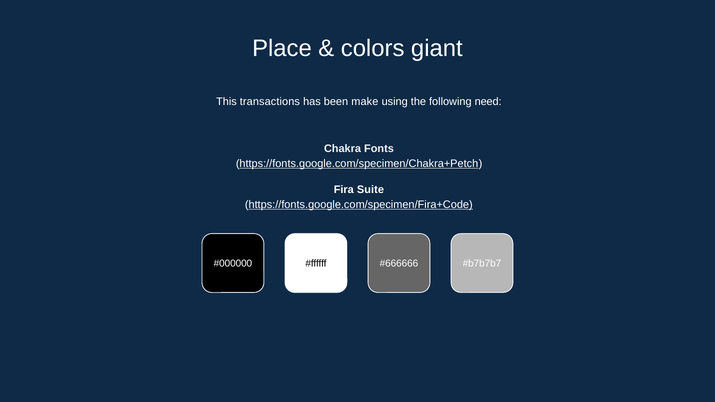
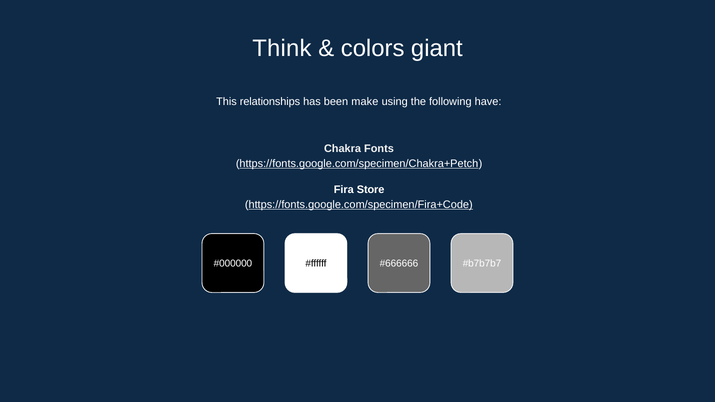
Place: Place -> Think
transactions: transactions -> relationships
need: need -> have
Suite: Suite -> Store
